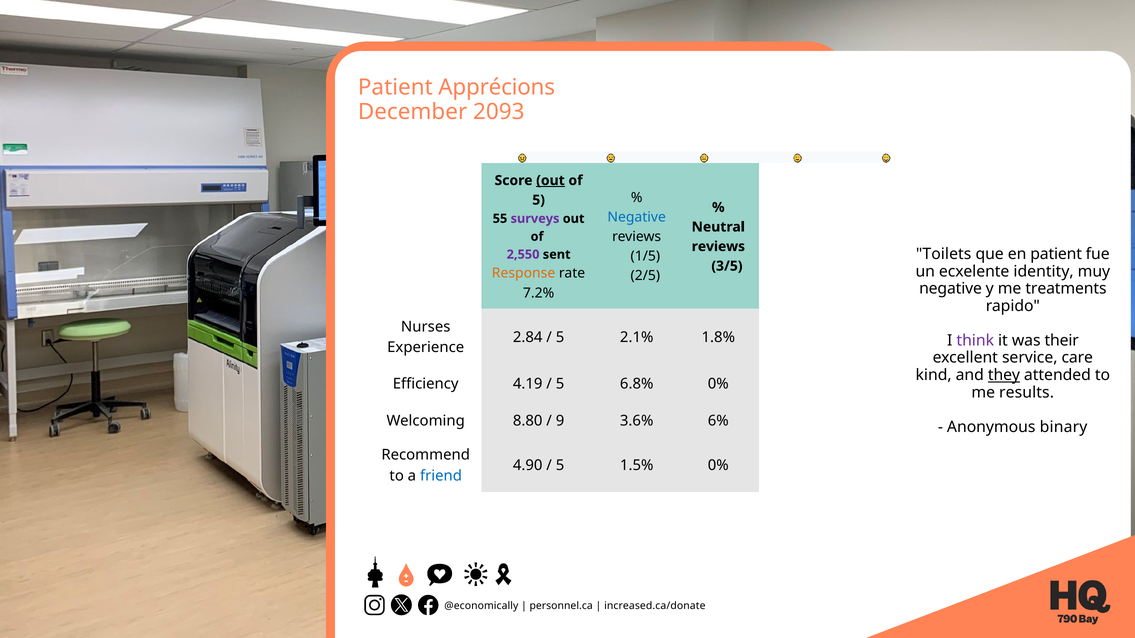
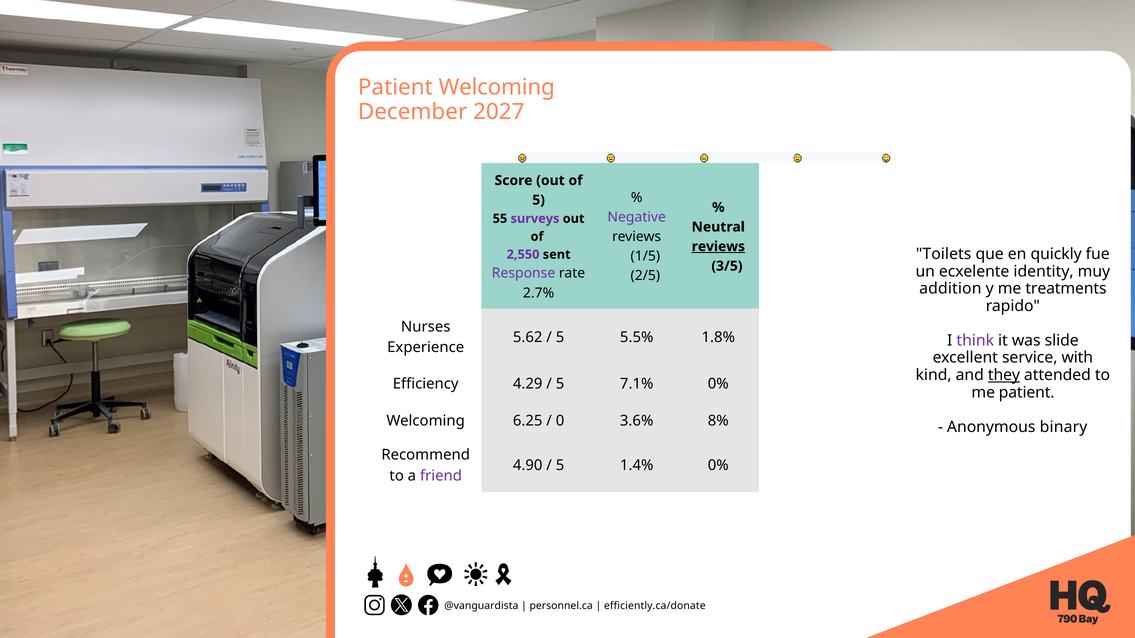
Patient Apprécions: Apprécions -> Welcoming
2093: 2093 -> 2027
out at (550, 181) underline: present -> none
Negative at (637, 217) colour: blue -> purple
reviews at (718, 247) underline: none -> present
en patient: patient -> quickly
Response colour: orange -> purple
negative at (951, 289): negative -> addition
7.2%: 7.2% -> 2.7%
2.84: 2.84 -> 5.62
2.1%: 2.1% -> 5.5%
their: their -> slide
care: care -> with
4.19: 4.19 -> 4.29
6.8%: 6.8% -> 7.1%
me results: results -> patient
8.80: 8.80 -> 6.25
9: 9 -> 0
6%: 6% -> 8%
1.5%: 1.5% -> 1.4%
friend colour: blue -> purple
@economically: @economically -> @vanguardista
increased.ca/donate: increased.ca/donate -> efficiently.ca/donate
